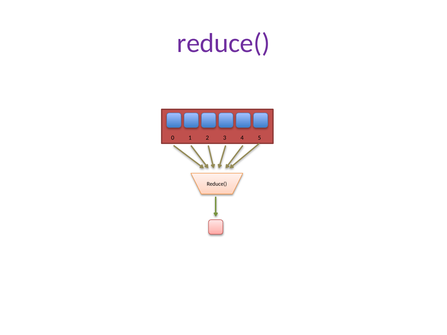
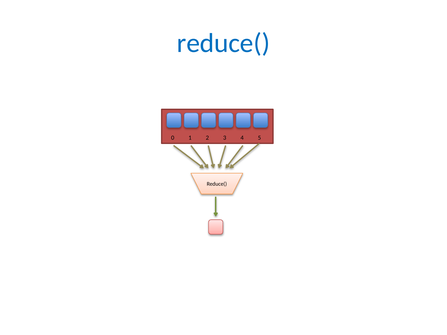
reduce( at (223, 43) colour: purple -> blue
